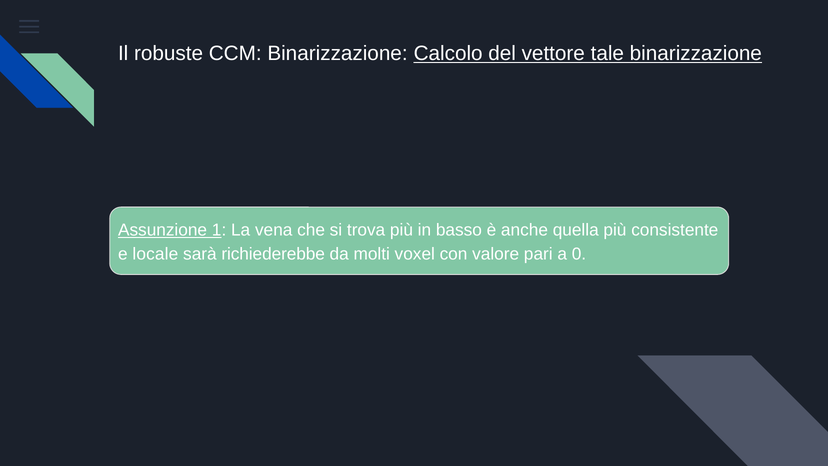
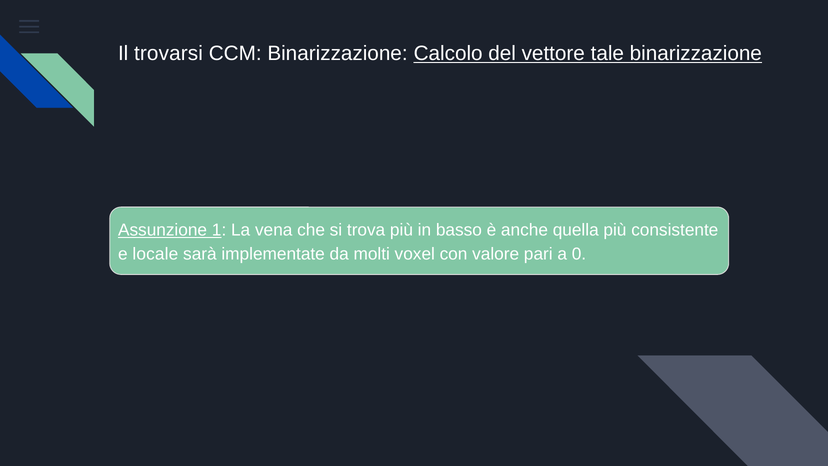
robuste: robuste -> trovarsi
richiederebbe: richiederebbe -> implementate
